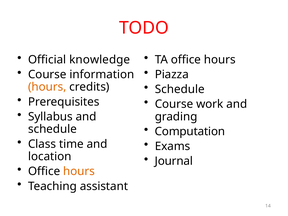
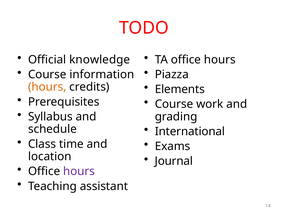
Schedule at (180, 89): Schedule -> Elements
Computation: Computation -> International
hours at (79, 171) colour: orange -> purple
